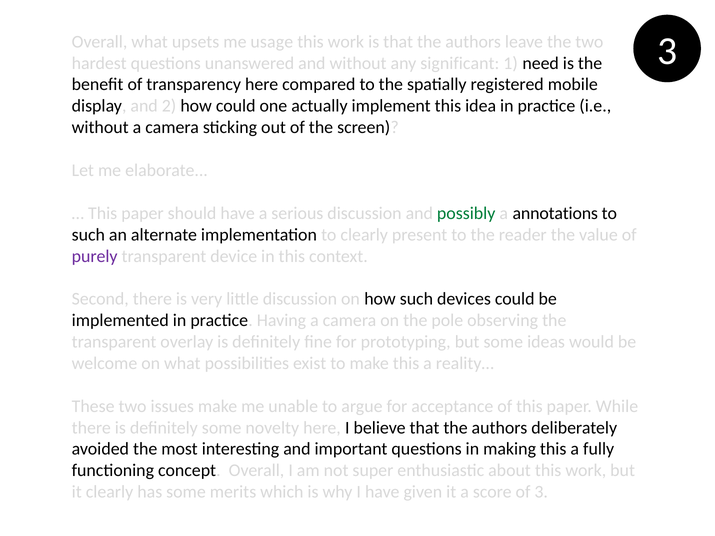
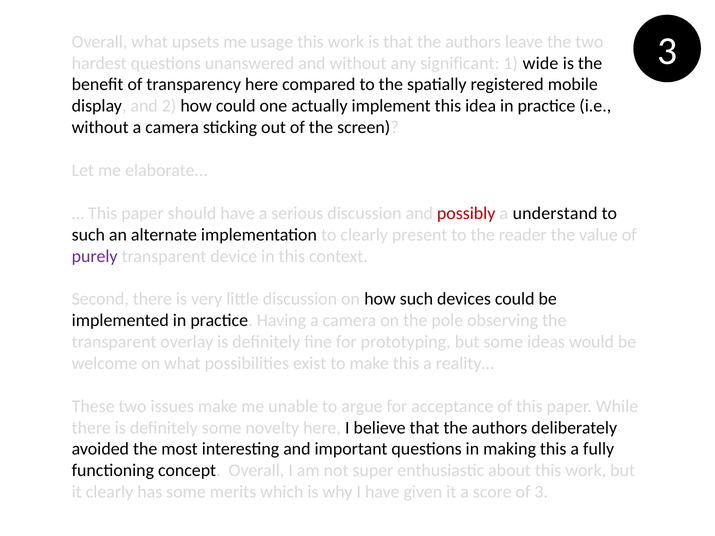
need: need -> wide
possibly colour: green -> red
annotations: annotations -> understand
